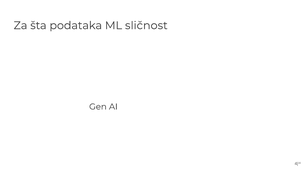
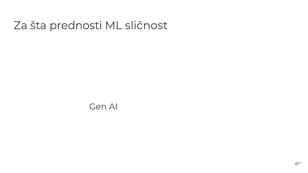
podataka: podataka -> prednosti
